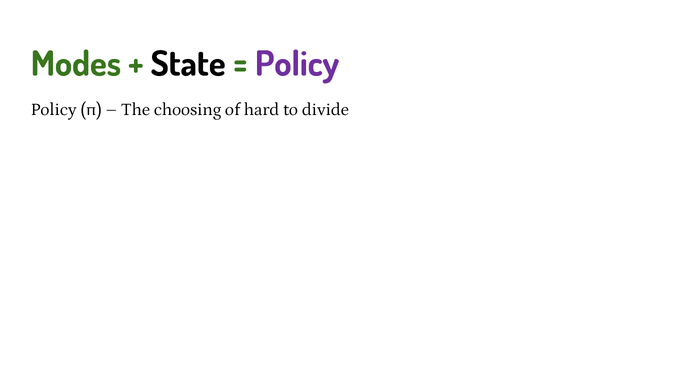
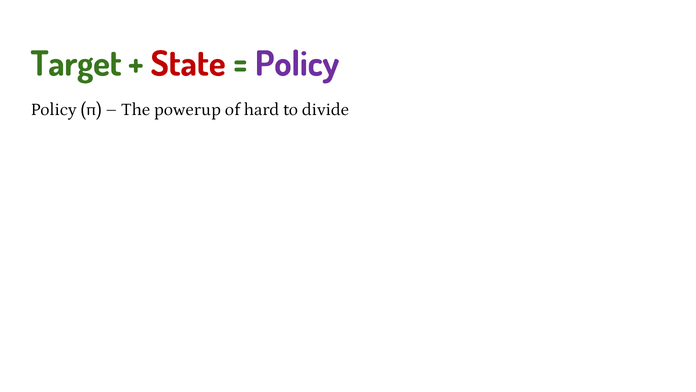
Modes: Modes -> Target
State colour: black -> red
choosing: choosing -> powerup
